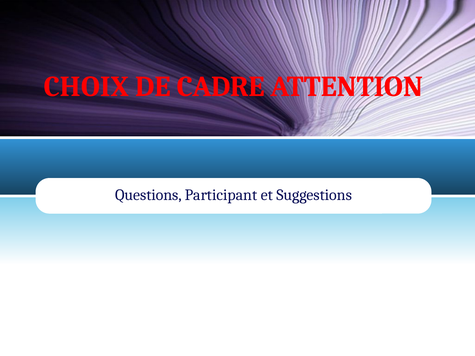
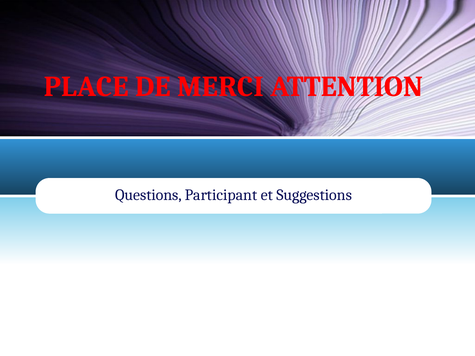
CHOIX: CHOIX -> PLACE
CADRE: CADRE -> MERCI
